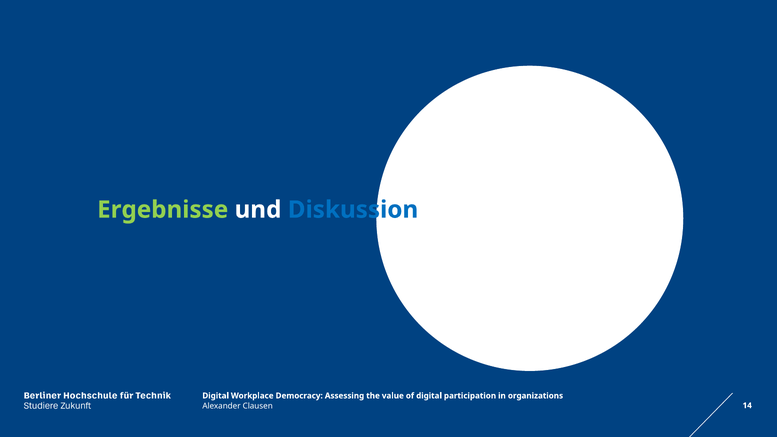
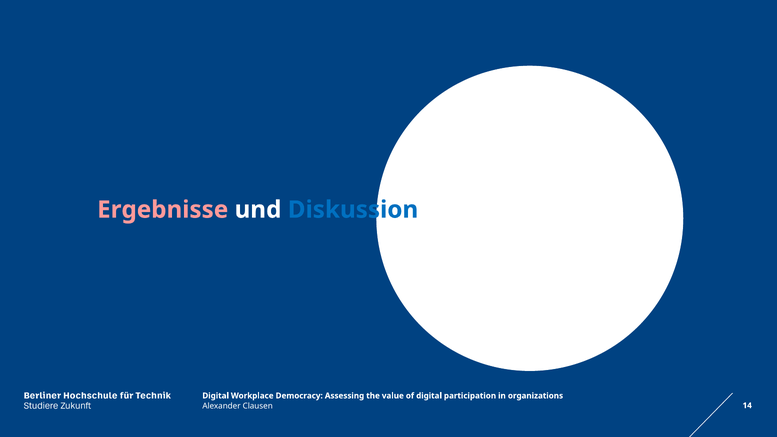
Ergebnisse colour: light green -> pink
